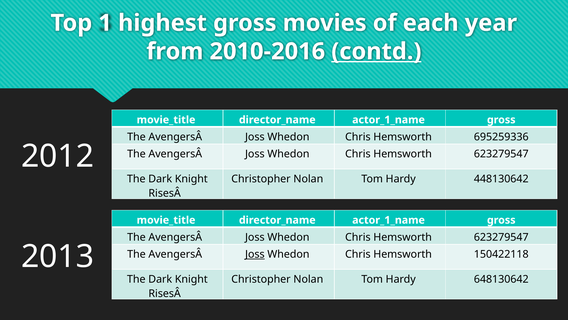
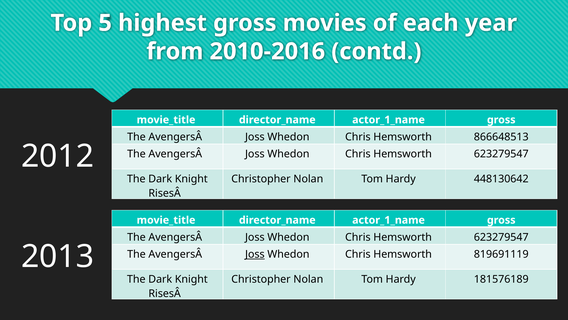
1: 1 -> 5
contd underline: present -> none
695259336: 695259336 -> 866648513
150422118: 150422118 -> 819691119
648130642: 648130642 -> 181576189
